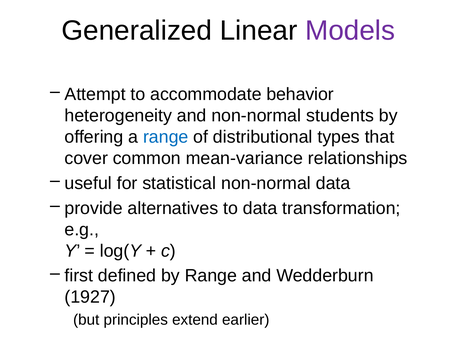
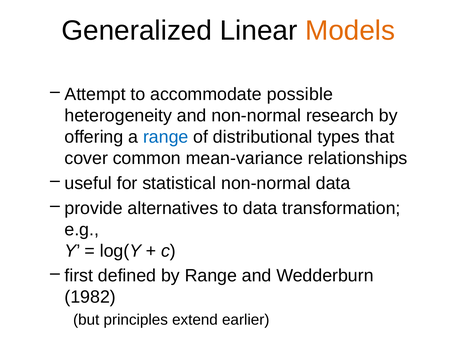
Models colour: purple -> orange
behavior: behavior -> possible
students: students -> research
1927: 1927 -> 1982
